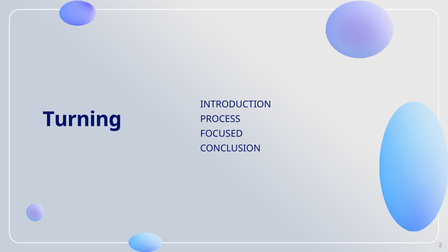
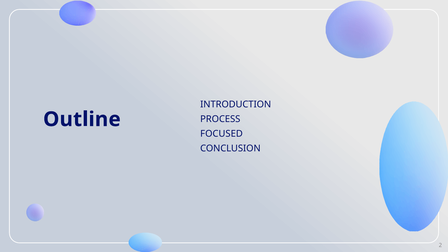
Turning: Turning -> Outline
